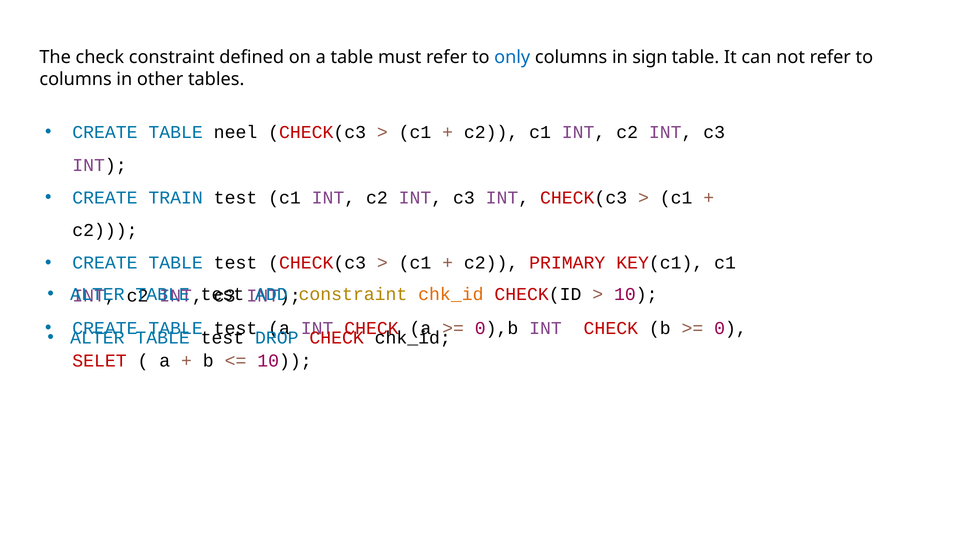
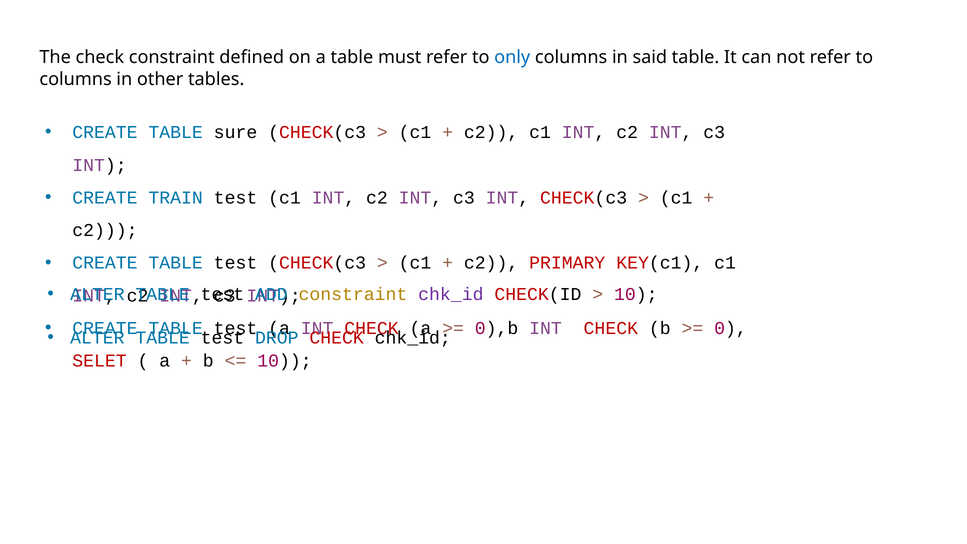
sign: sign -> said
neel: neel -> sure
chk_id at (451, 294) colour: orange -> purple
